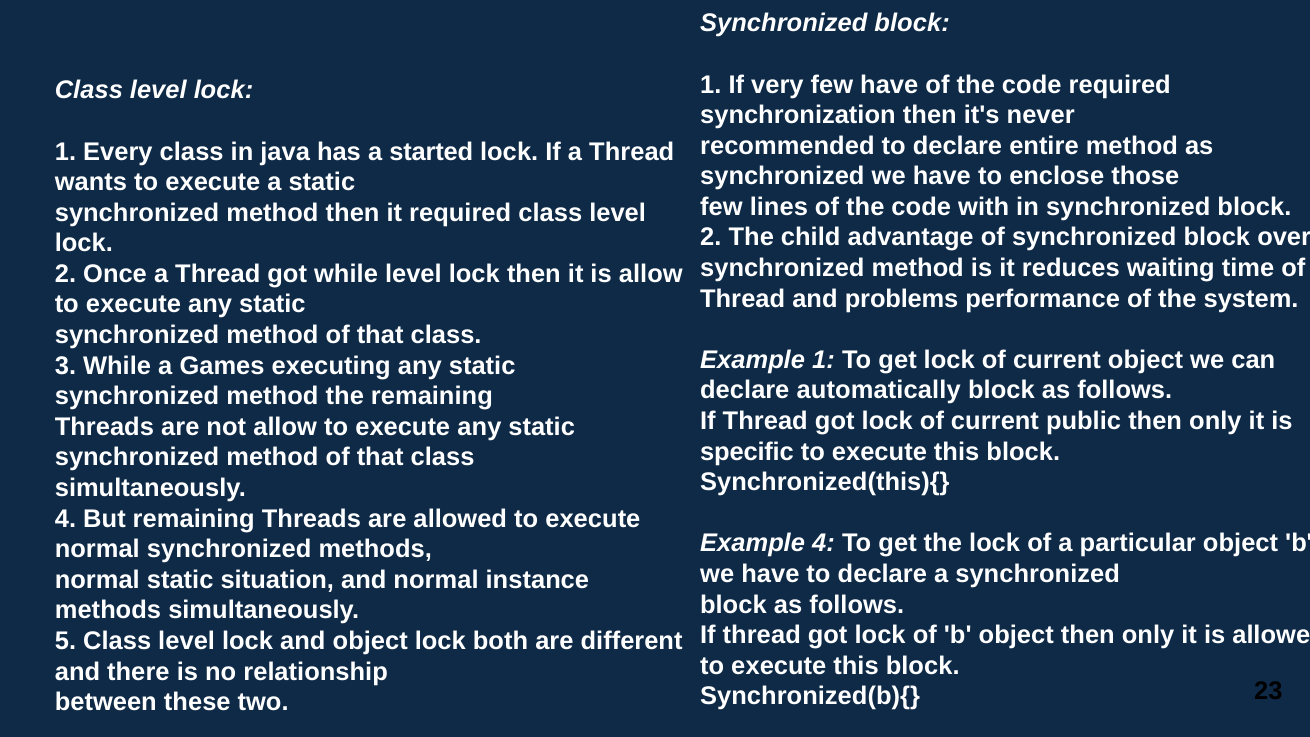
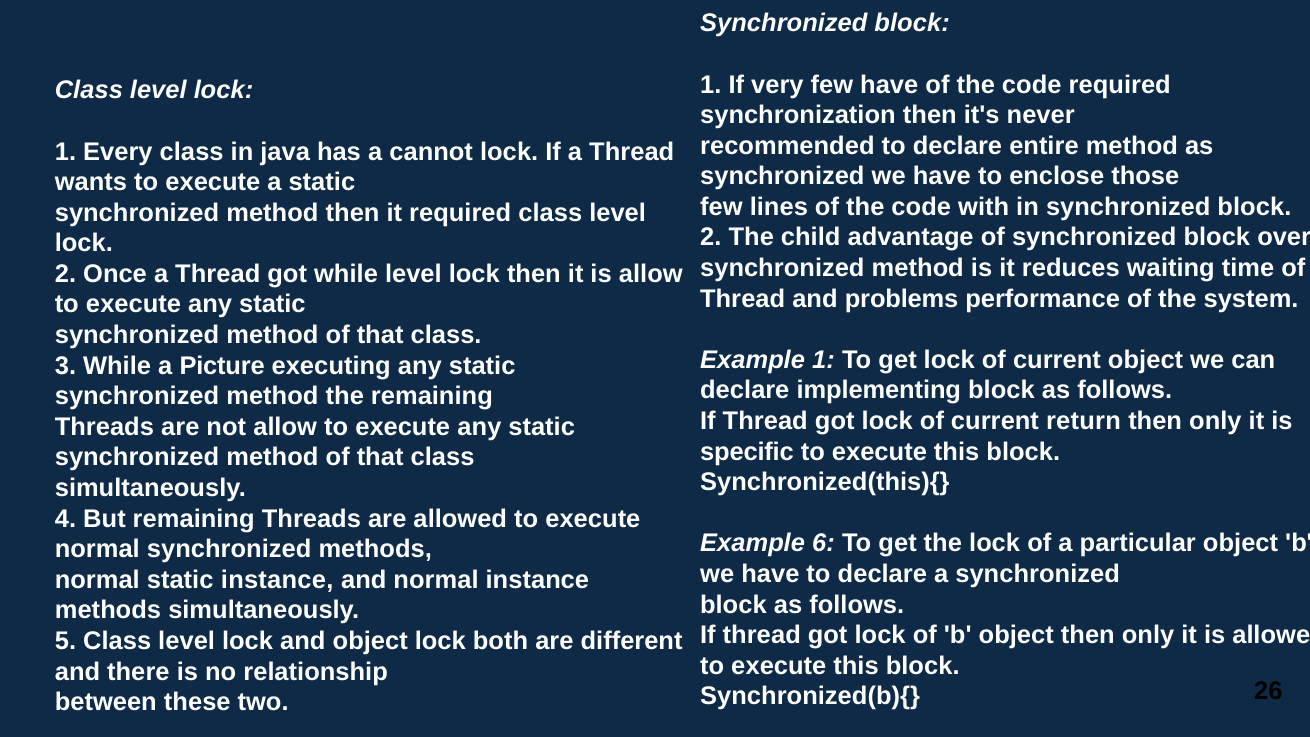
started: started -> cannot
Games: Games -> Picture
automatically: automatically -> implementing
public: public -> return
Example 4: 4 -> 6
static situation: situation -> instance
23: 23 -> 26
